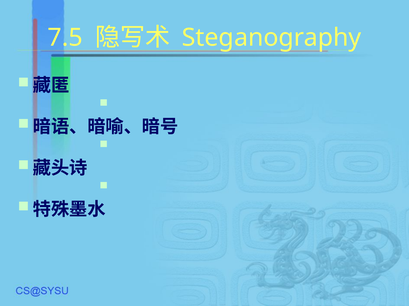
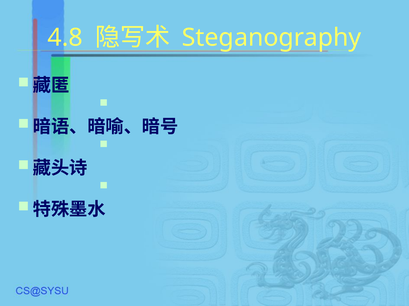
7.5: 7.5 -> 4.8
